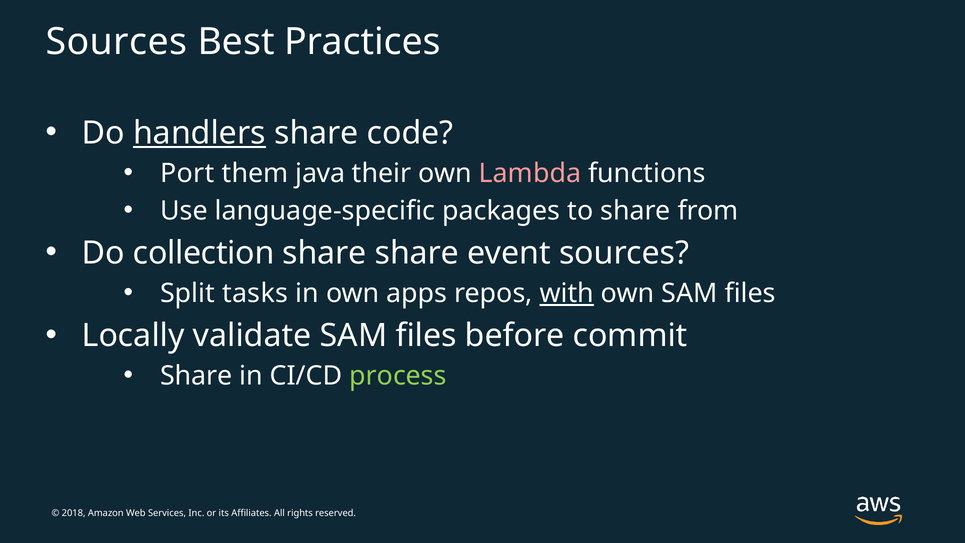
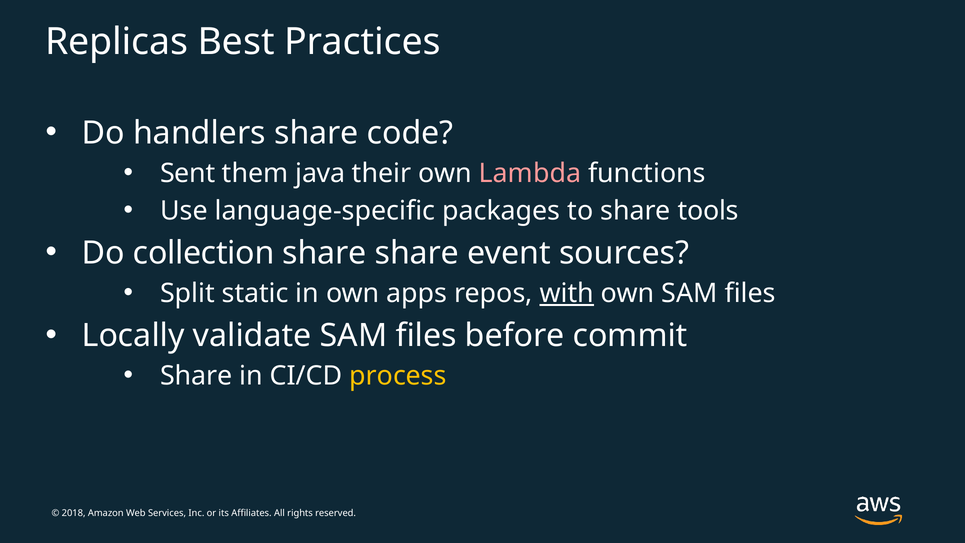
Sources at (116, 42): Sources -> Replicas
handlers underline: present -> none
Port: Port -> Sent
from: from -> tools
tasks: tasks -> static
process colour: light green -> yellow
